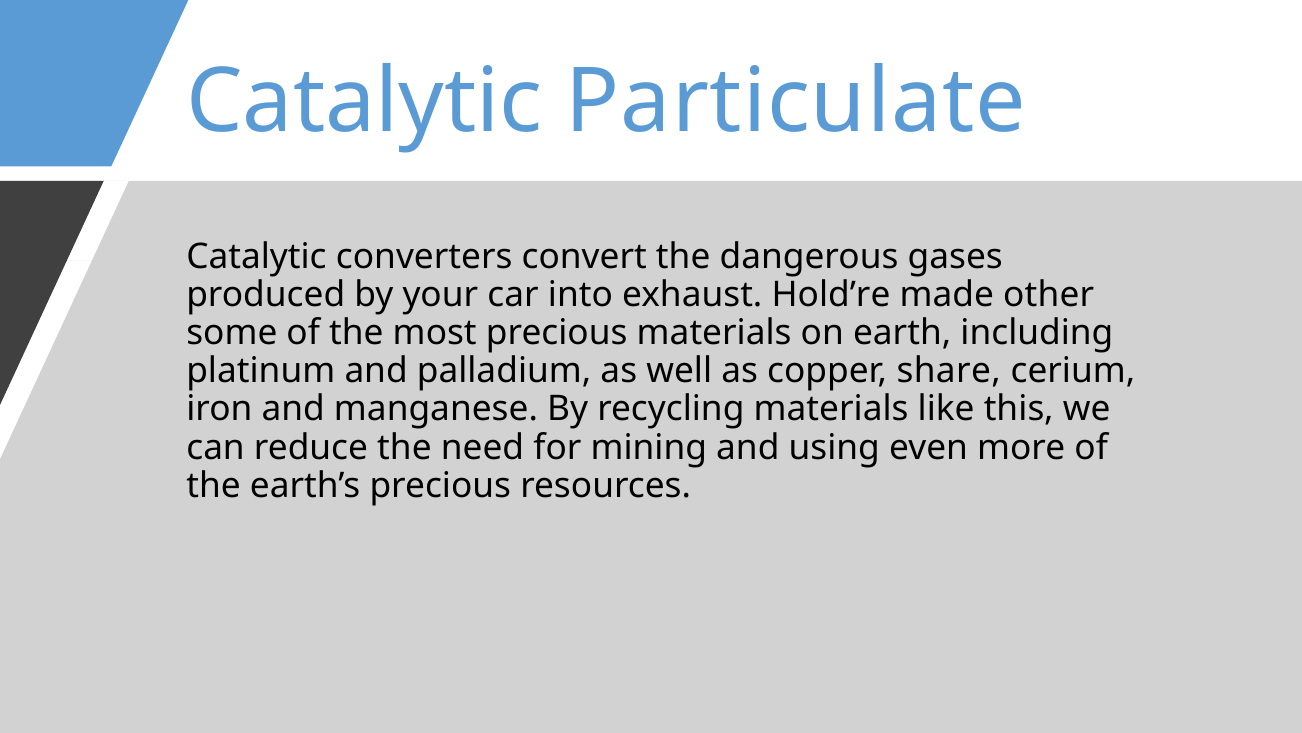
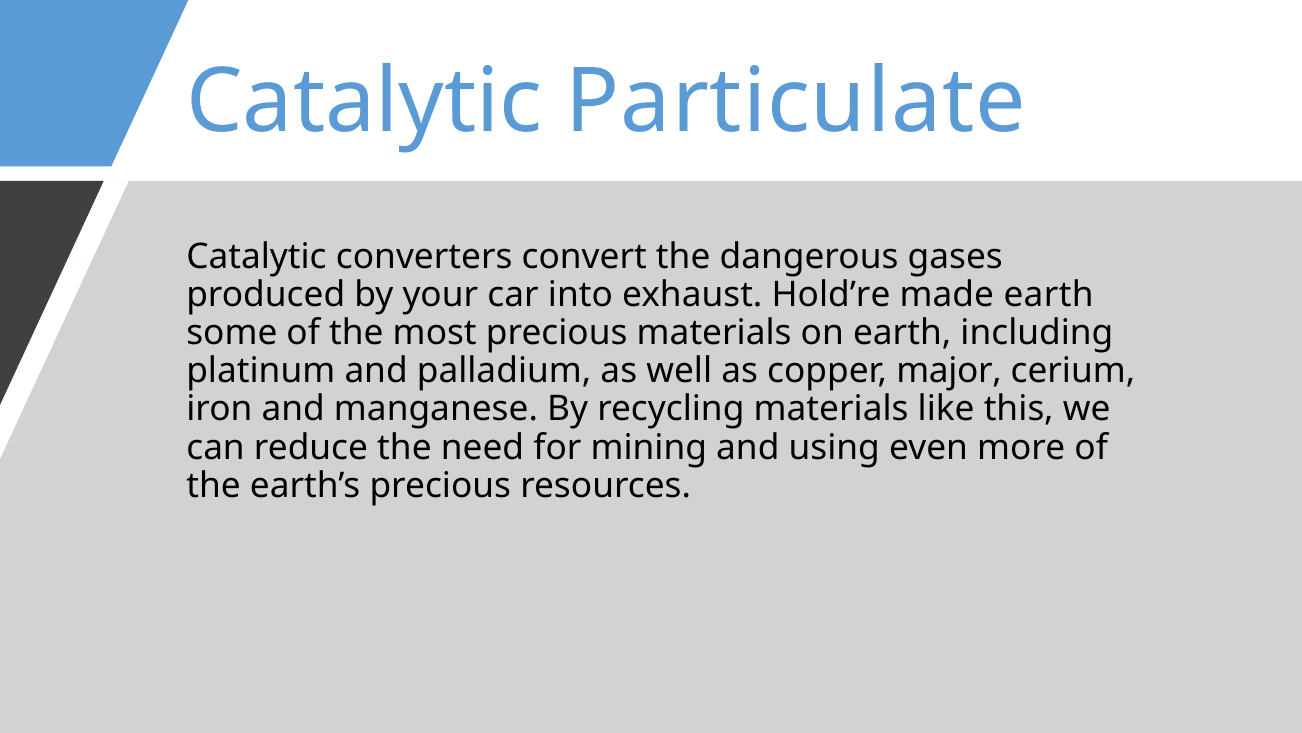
made other: other -> earth
share: share -> major
